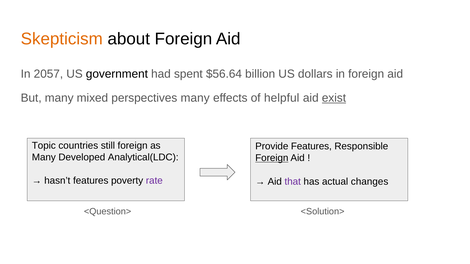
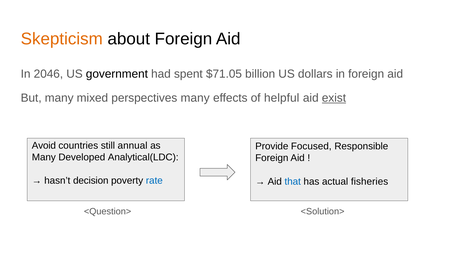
2057: 2057 -> 2046
$56.64: $56.64 -> $71.05
Topic: Topic -> Avoid
still foreign: foreign -> annual
Provide Features: Features -> Focused
Foreign at (272, 158) underline: present -> none
hasn’t features: features -> decision
rate colour: purple -> blue
that colour: purple -> blue
changes: changes -> fisheries
